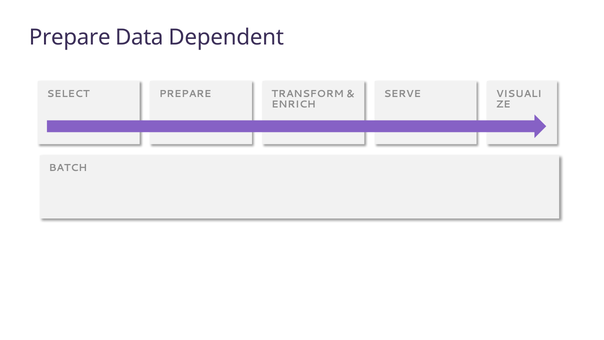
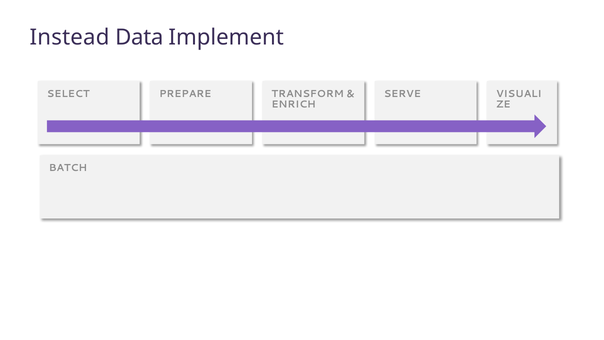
Prepare at (70, 38): Prepare -> Instead
Dependent: Dependent -> Implement
